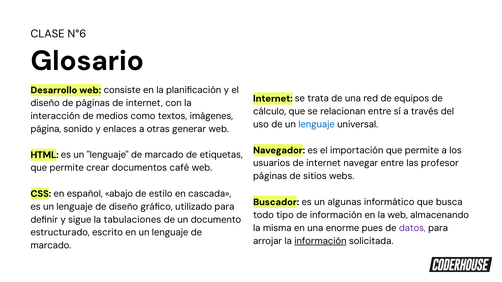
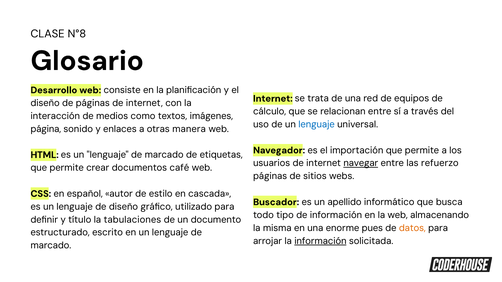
N°6: N°6 -> N°8
generar: generar -> manera
navegar underline: none -> present
profesor: profesor -> refuerzo
abajo: abajo -> autor
algunas: algunas -> apellido
sigue: sigue -> título
datos colour: purple -> orange
